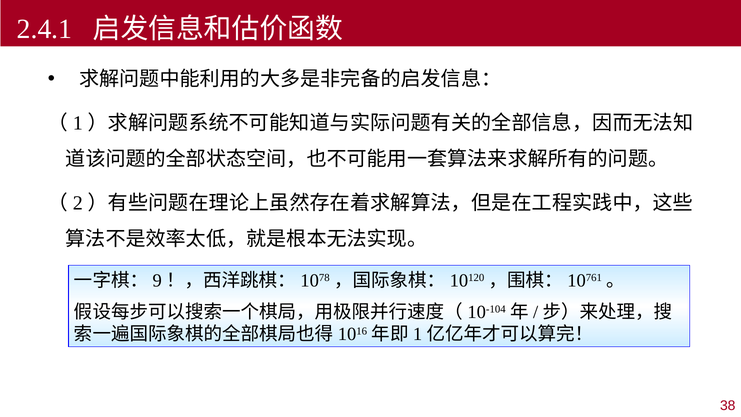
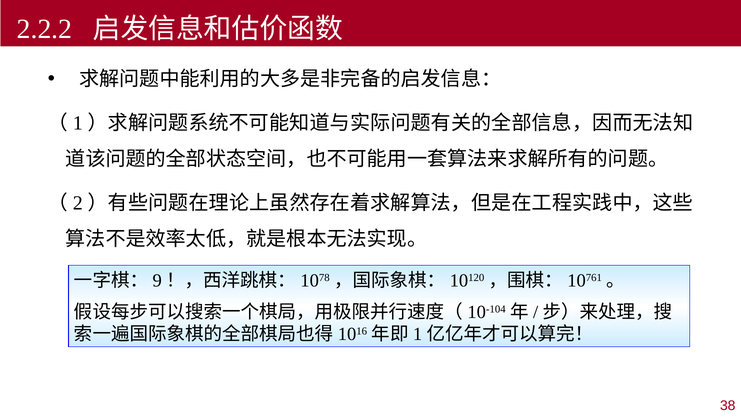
2.4.1: 2.4.1 -> 2.2.2
